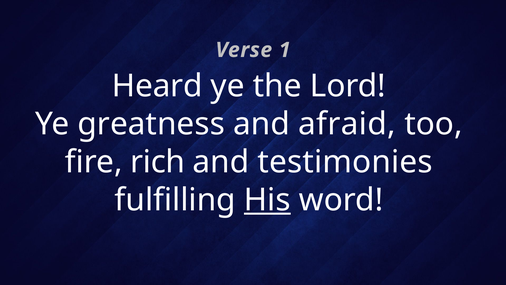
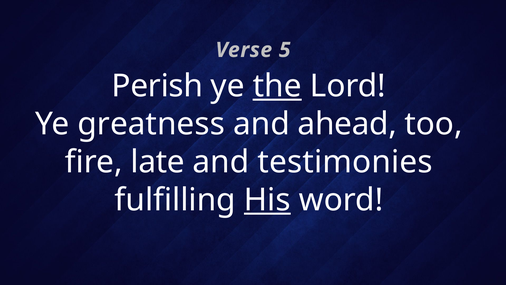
1: 1 -> 5
Heard: Heard -> Perish
the underline: none -> present
afraid: afraid -> ahead
rich: rich -> late
